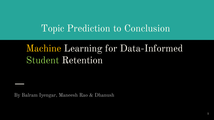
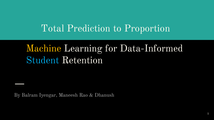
Topic: Topic -> Total
Conclusion: Conclusion -> Proportion
Student colour: light green -> light blue
